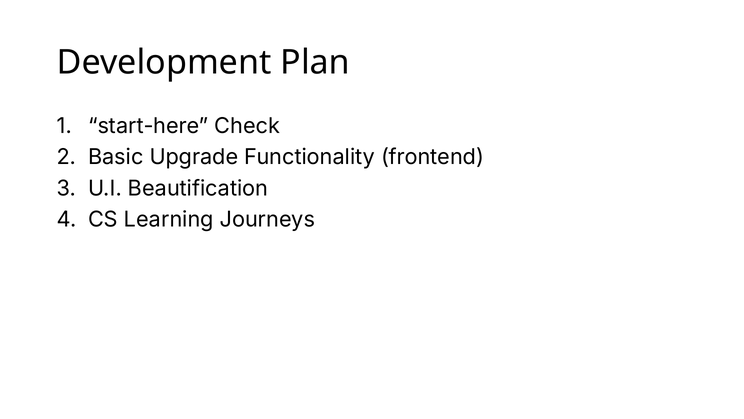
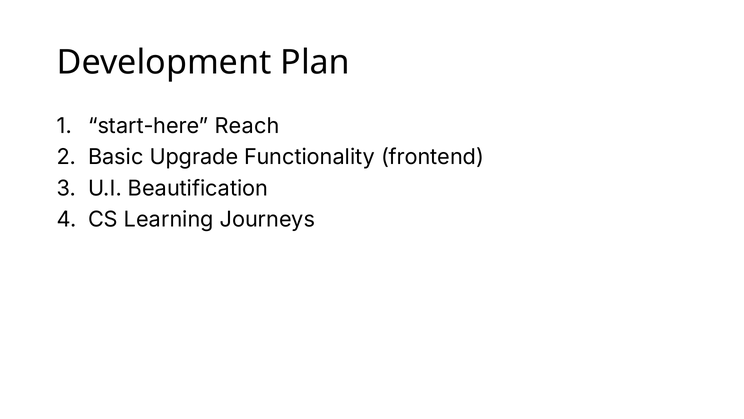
Check: Check -> Reach
